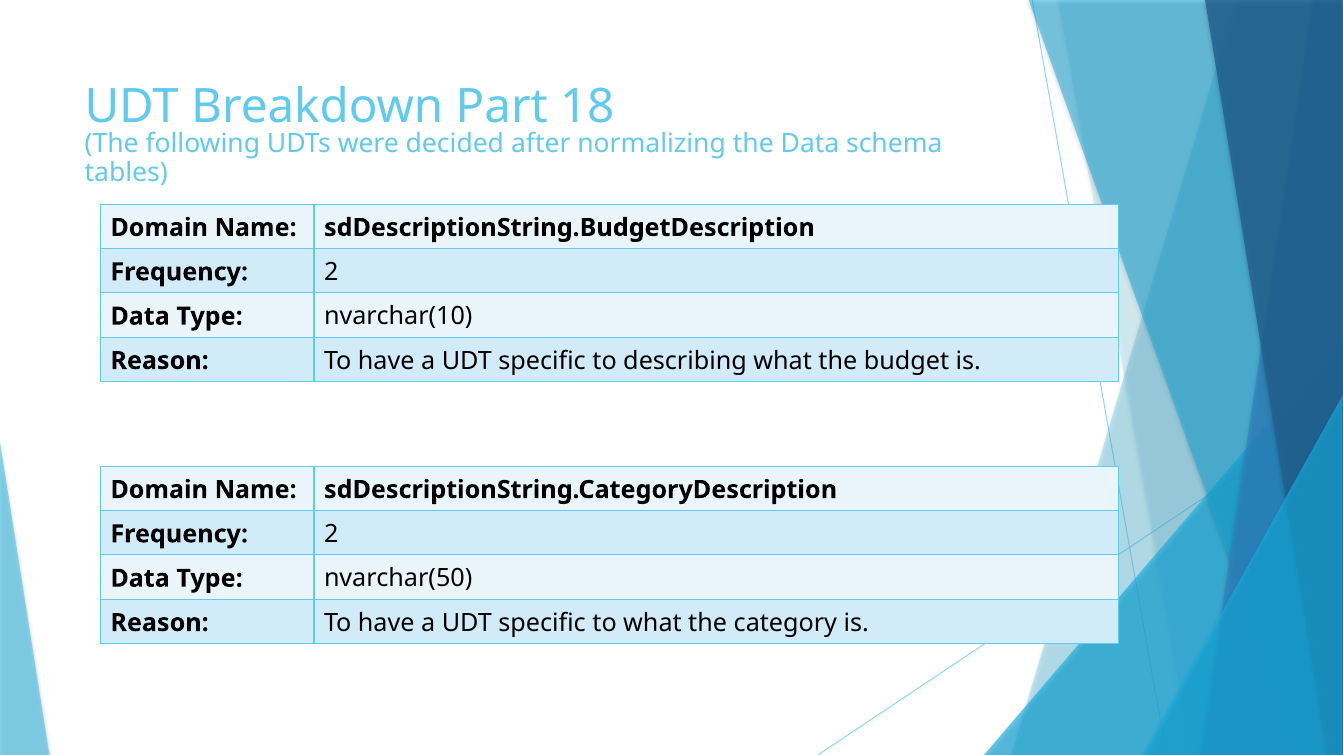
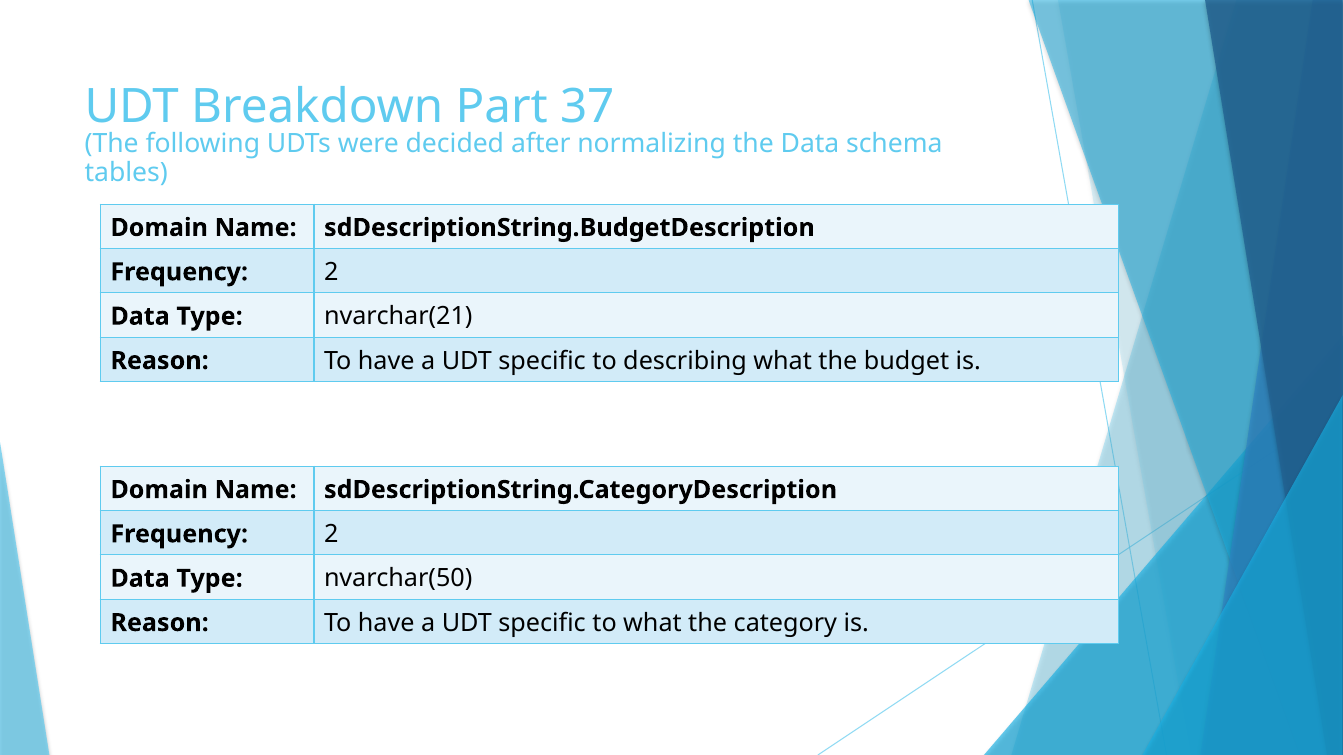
18: 18 -> 37
nvarchar(10: nvarchar(10 -> nvarchar(21
